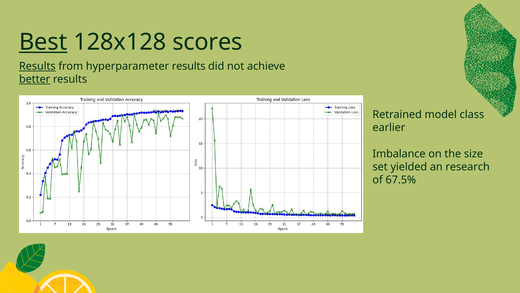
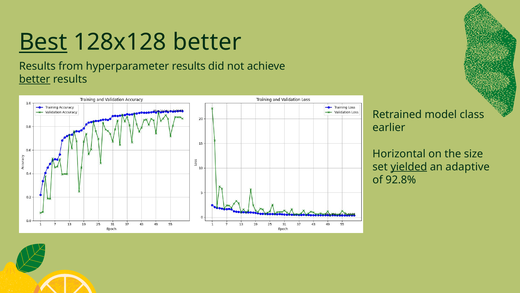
128x128 scores: scores -> better
Results at (37, 66) underline: present -> none
Imbalance: Imbalance -> Horizontal
yielded underline: none -> present
research: research -> adaptive
67.5%: 67.5% -> 92.8%
